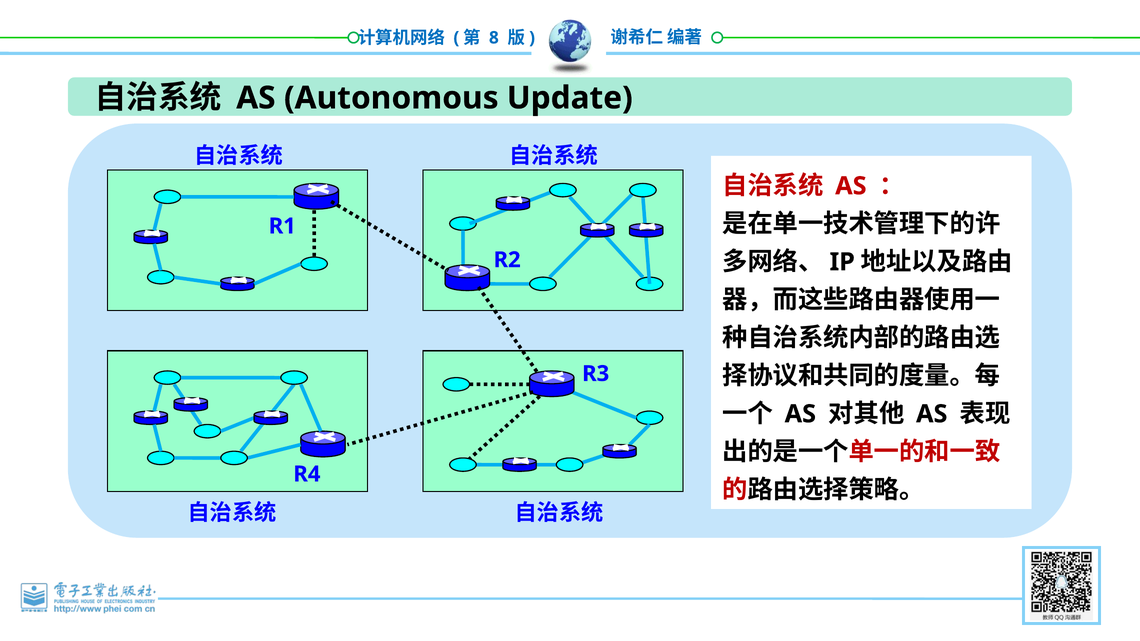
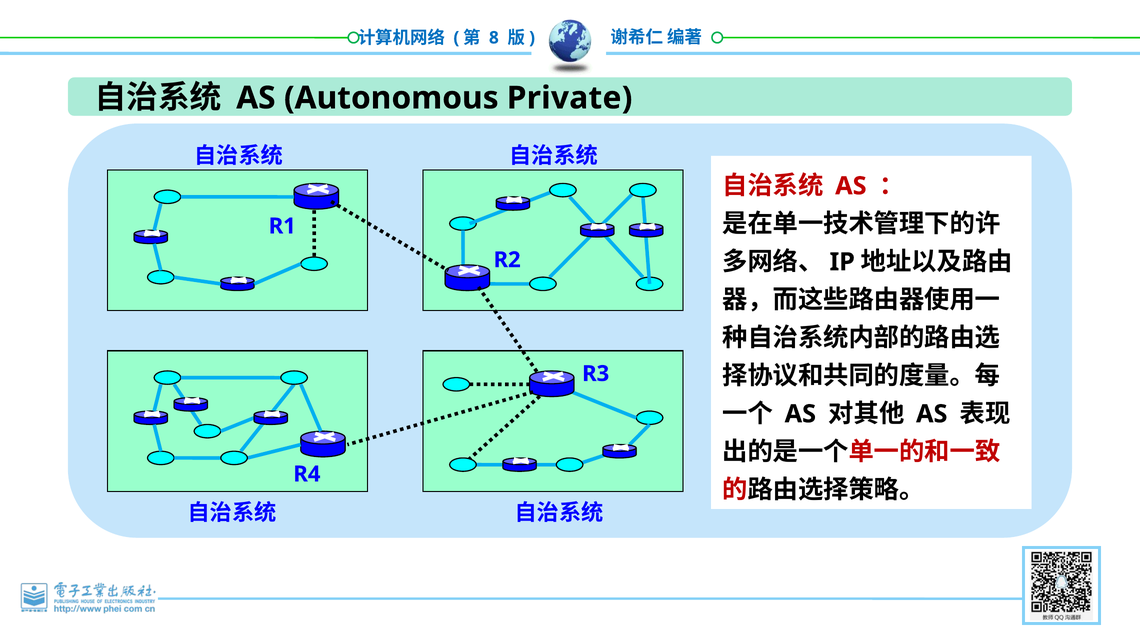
Update: Update -> Private
